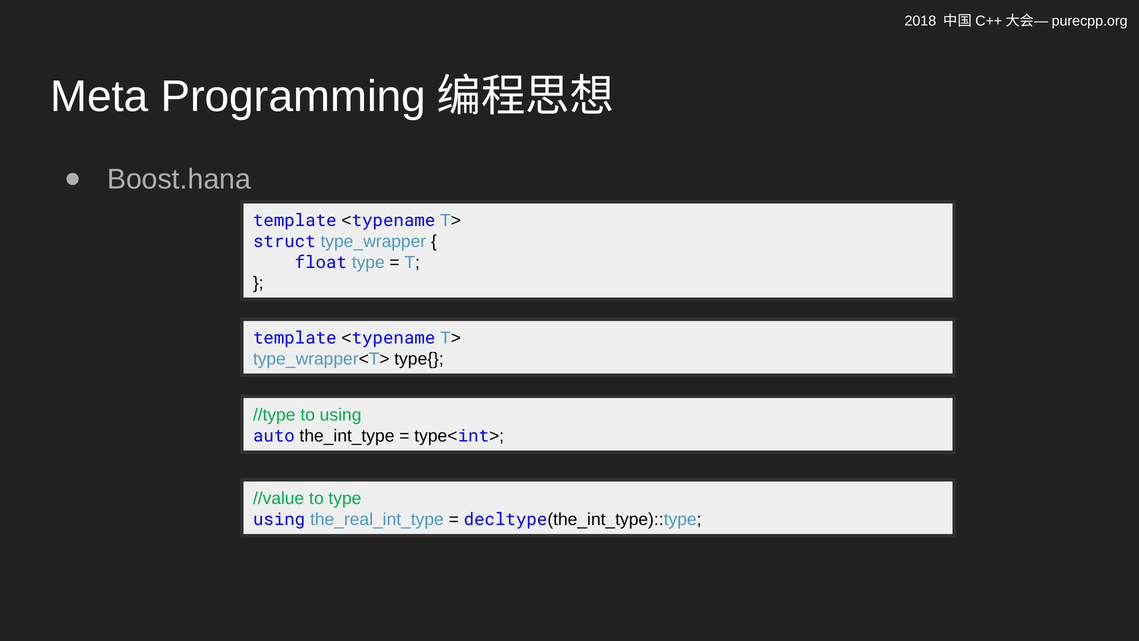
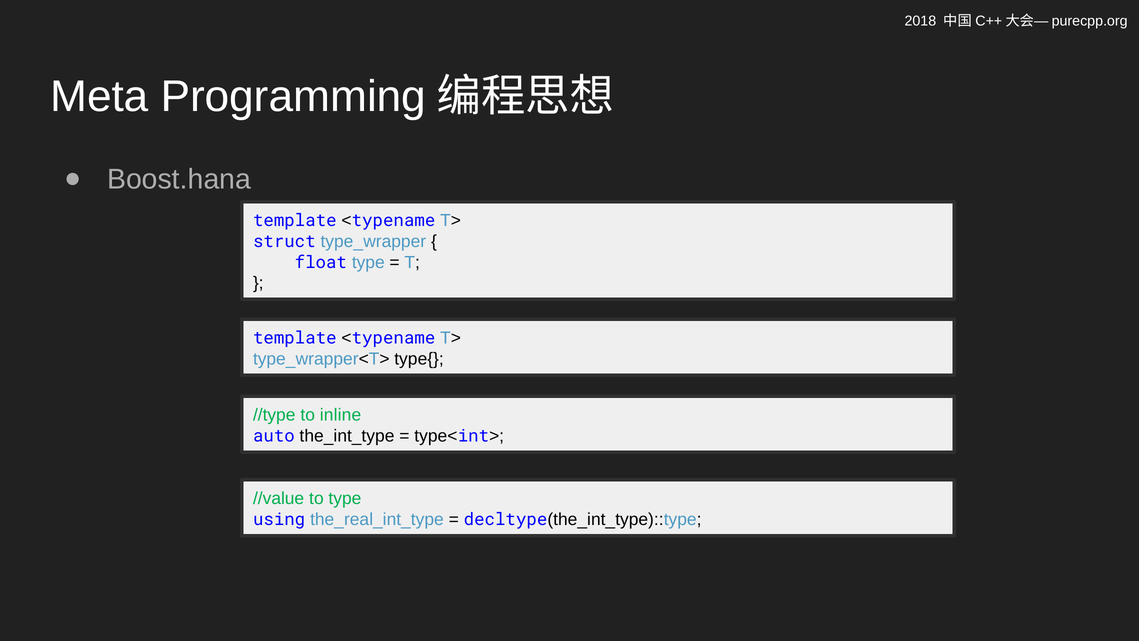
to using: using -> inline
